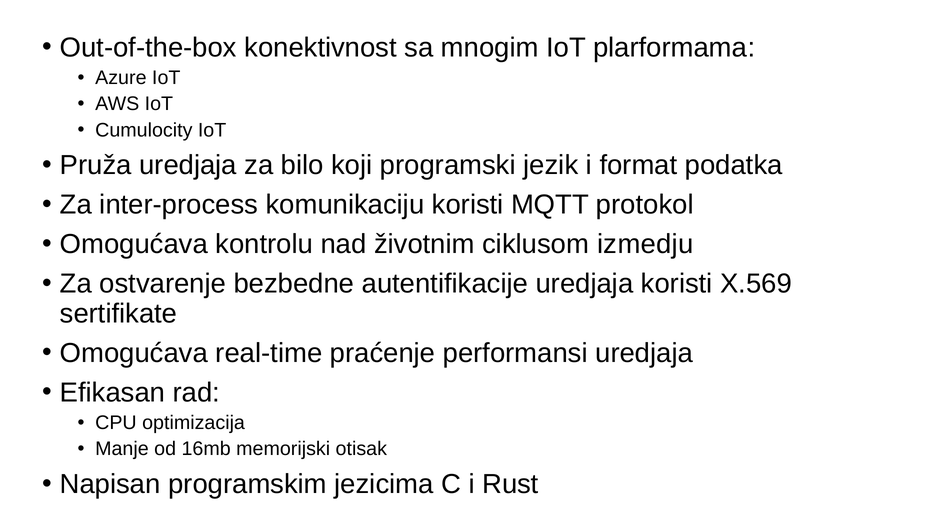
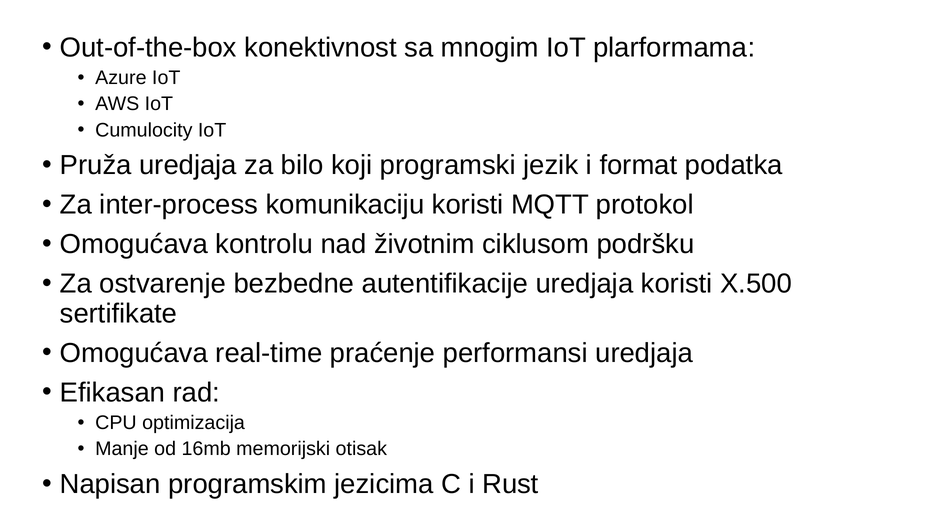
izmedju: izmedju -> podršku
X.569: X.569 -> X.500
